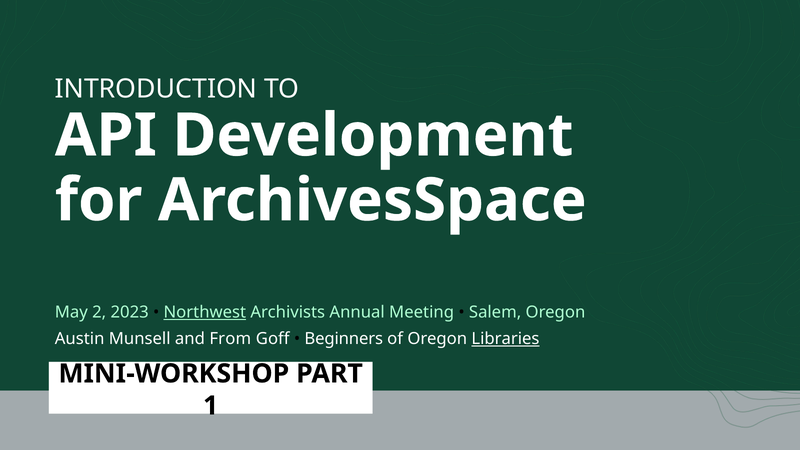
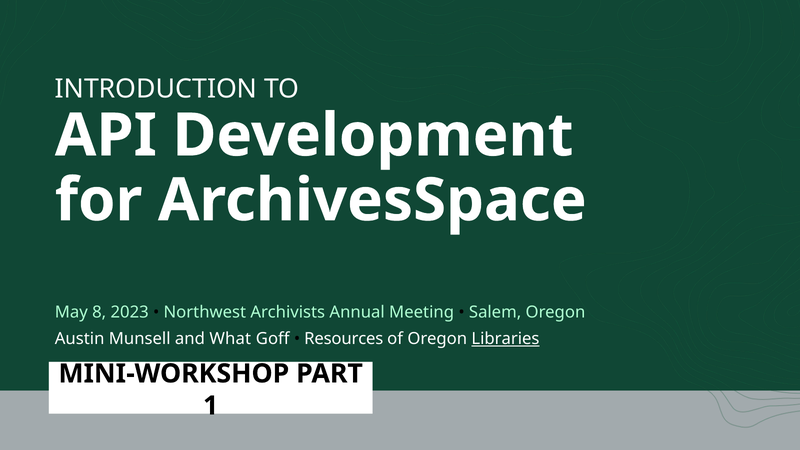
2: 2 -> 8
Northwest underline: present -> none
From: From -> What
Beginners: Beginners -> Resources
